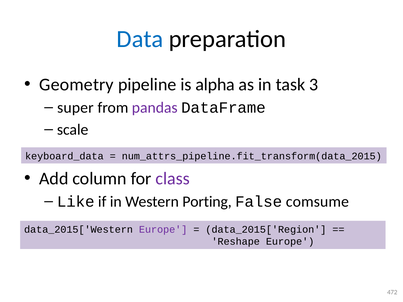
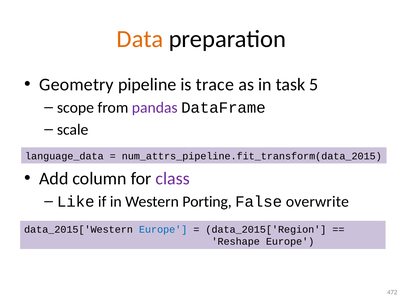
Data colour: blue -> orange
alpha: alpha -> trace
3: 3 -> 5
super: super -> scope
keyboard_data: keyboard_data -> language_data
comsume: comsume -> overwrite
Europe at (163, 230) colour: purple -> blue
